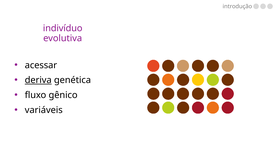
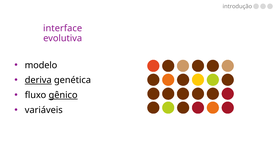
indivíduo: indivíduo -> interface
acessar: acessar -> modelo
gênico underline: none -> present
